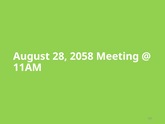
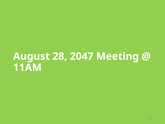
2058: 2058 -> 2047
